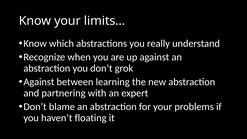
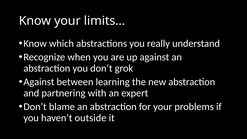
floating: floating -> outside
